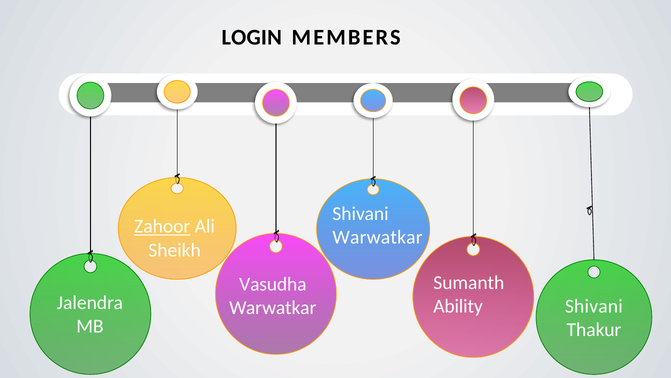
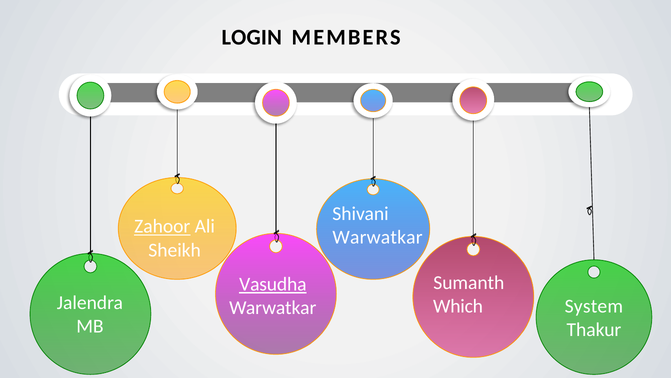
Vasudha underline: none -> present
Ability: Ability -> Which
Shivani at (594, 306): Shivani -> System
